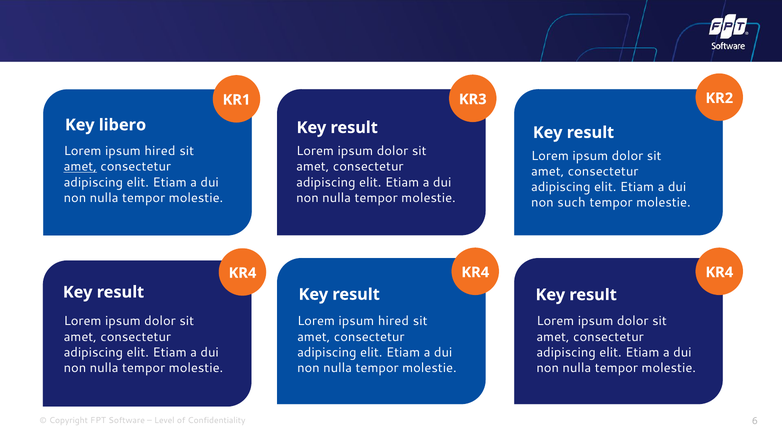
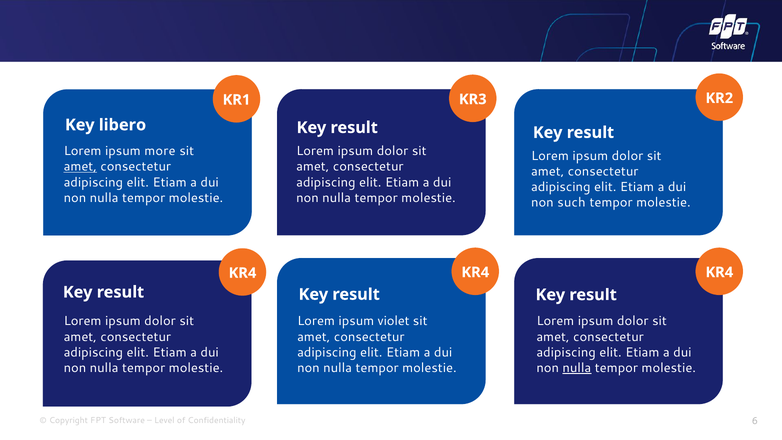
hired at (160, 151): hired -> more
hired at (393, 321): hired -> violet
nulla at (577, 368) underline: none -> present
